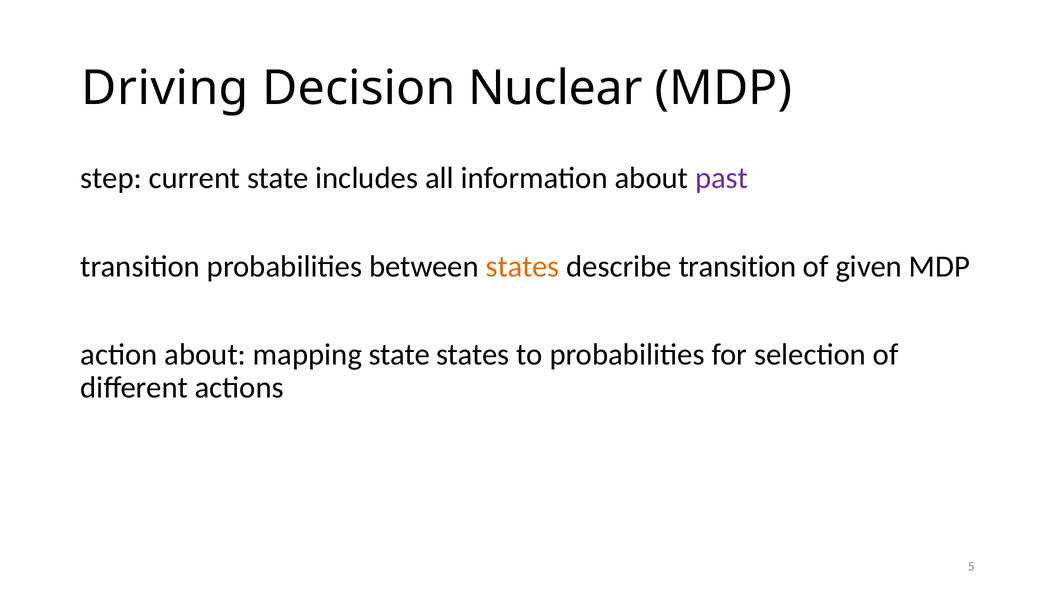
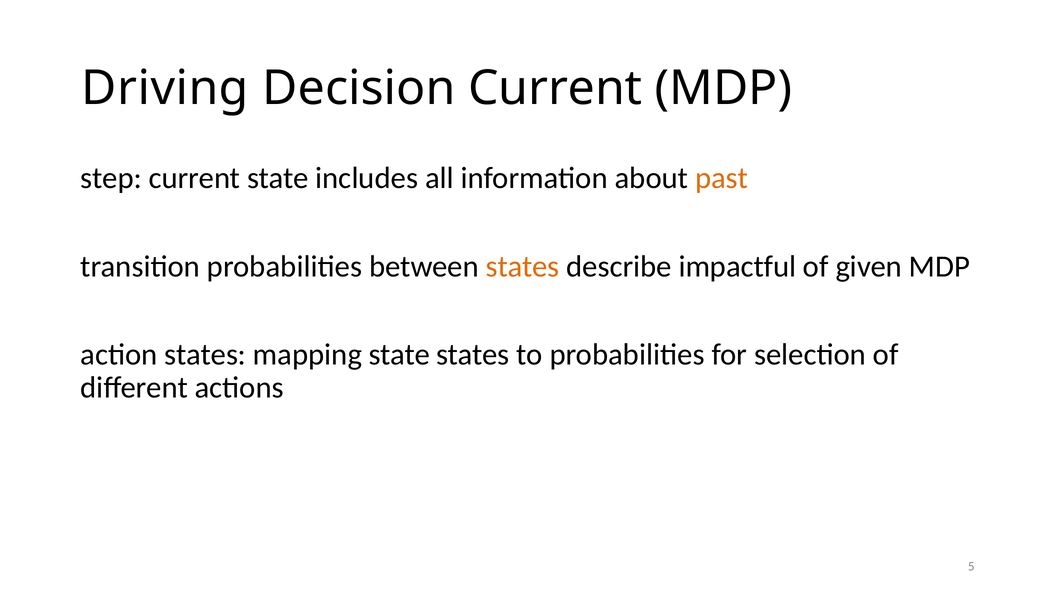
Decision Nuclear: Nuclear -> Current
past colour: purple -> orange
describe transition: transition -> impactful
action about: about -> states
